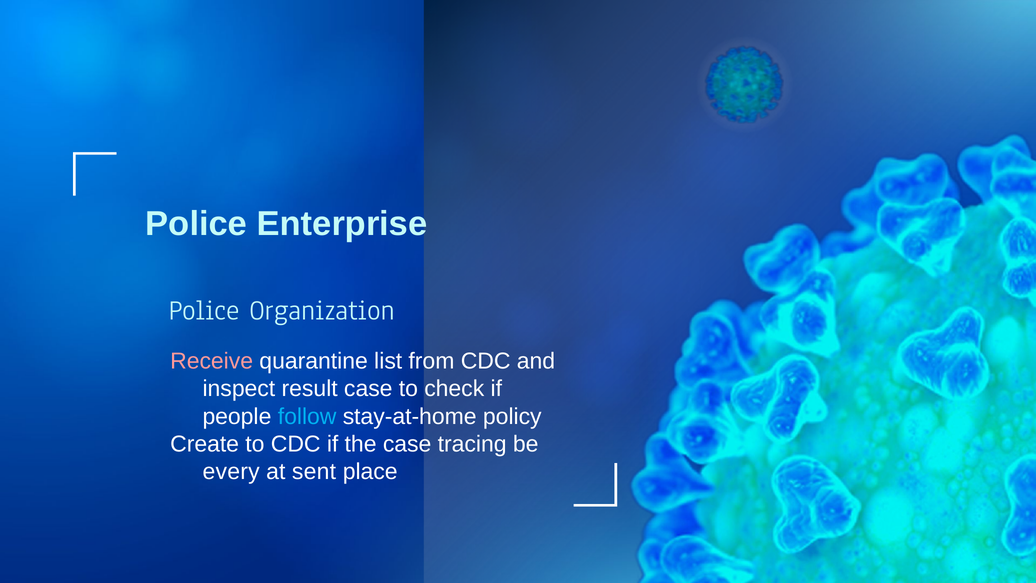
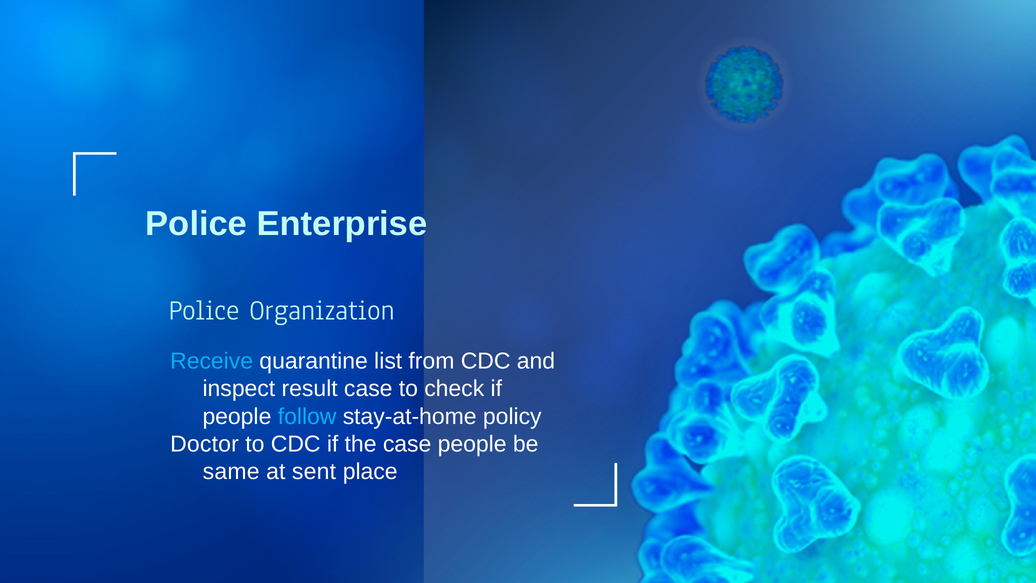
Receive colour: pink -> light blue
Create: Create -> Doctor
case tracing: tracing -> people
every: every -> same
